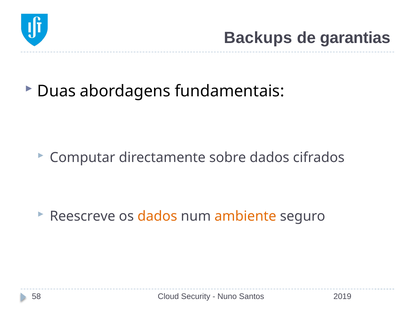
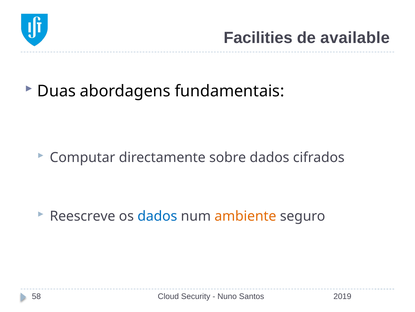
Backups: Backups -> Facilities
garantias: garantias -> available
dados at (157, 216) colour: orange -> blue
